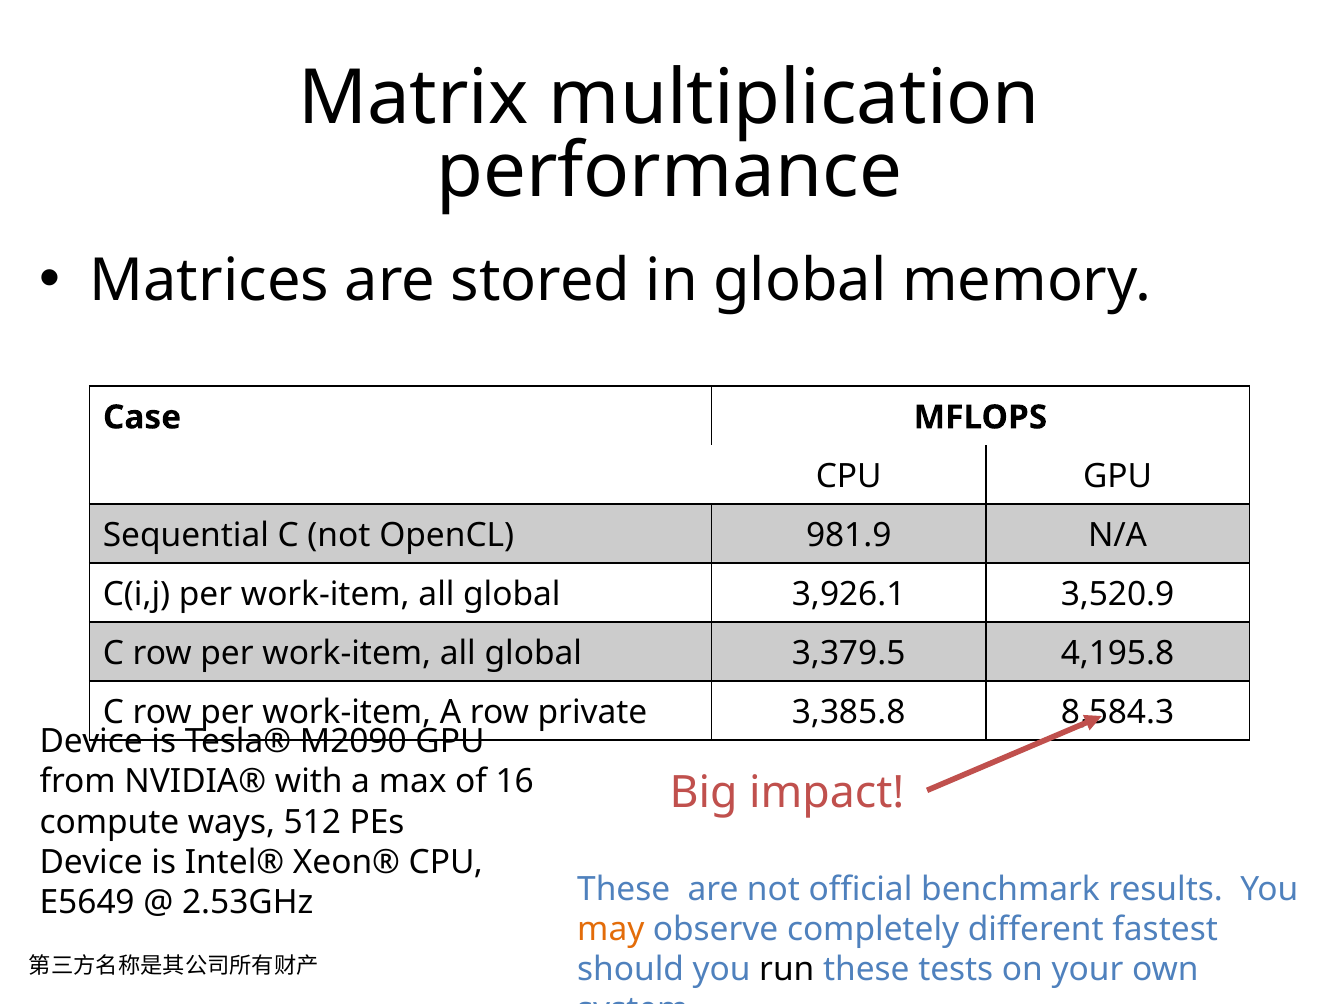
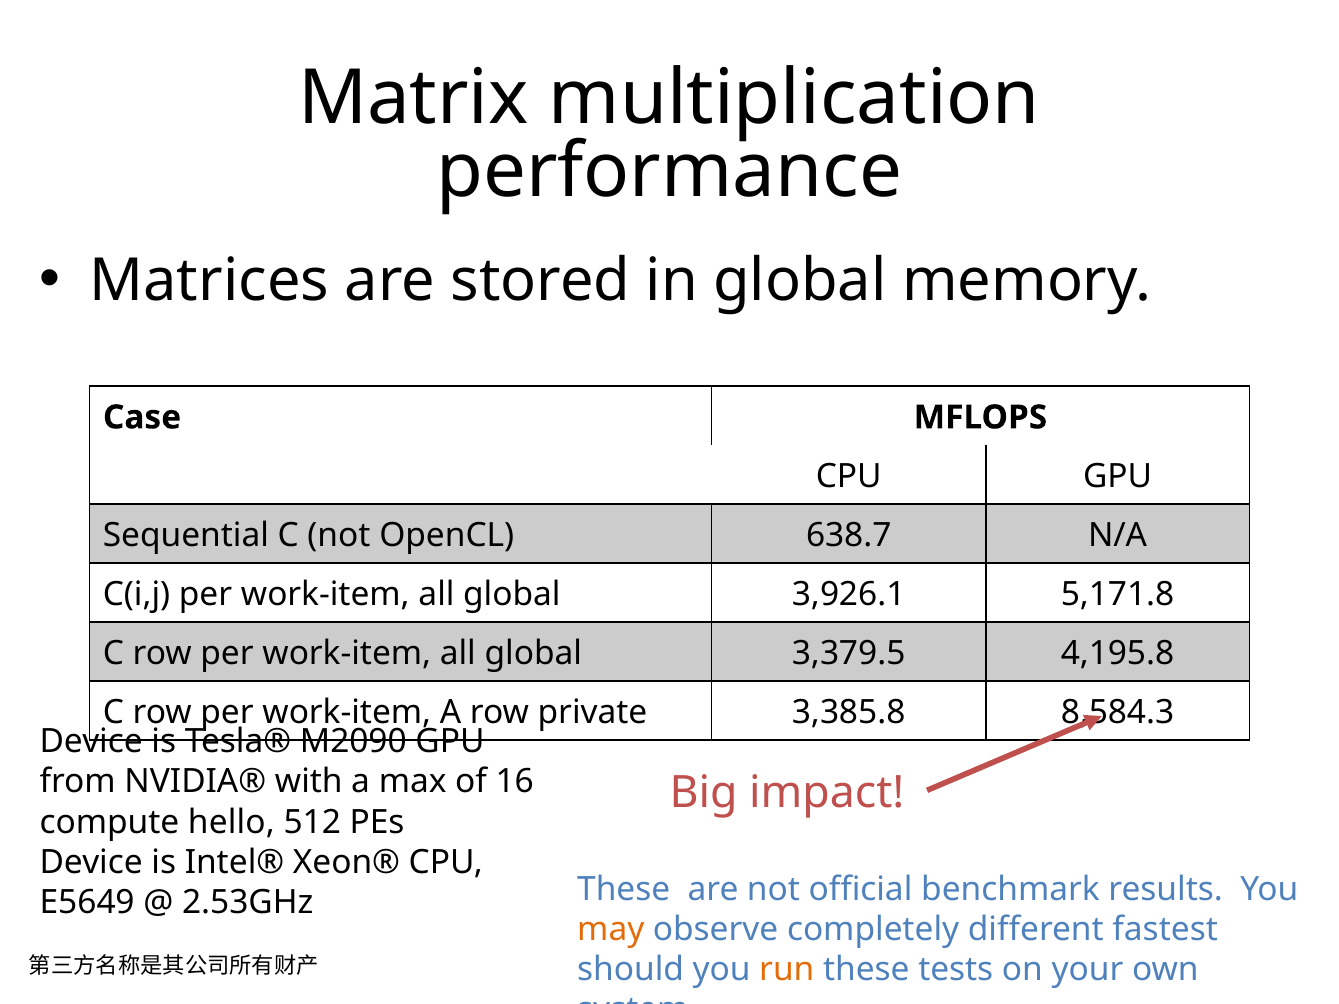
981.9: 981.9 -> 638.7
3,520.9: 3,520.9 -> 5,171.8
ways: ways -> hello
run colour: black -> orange
